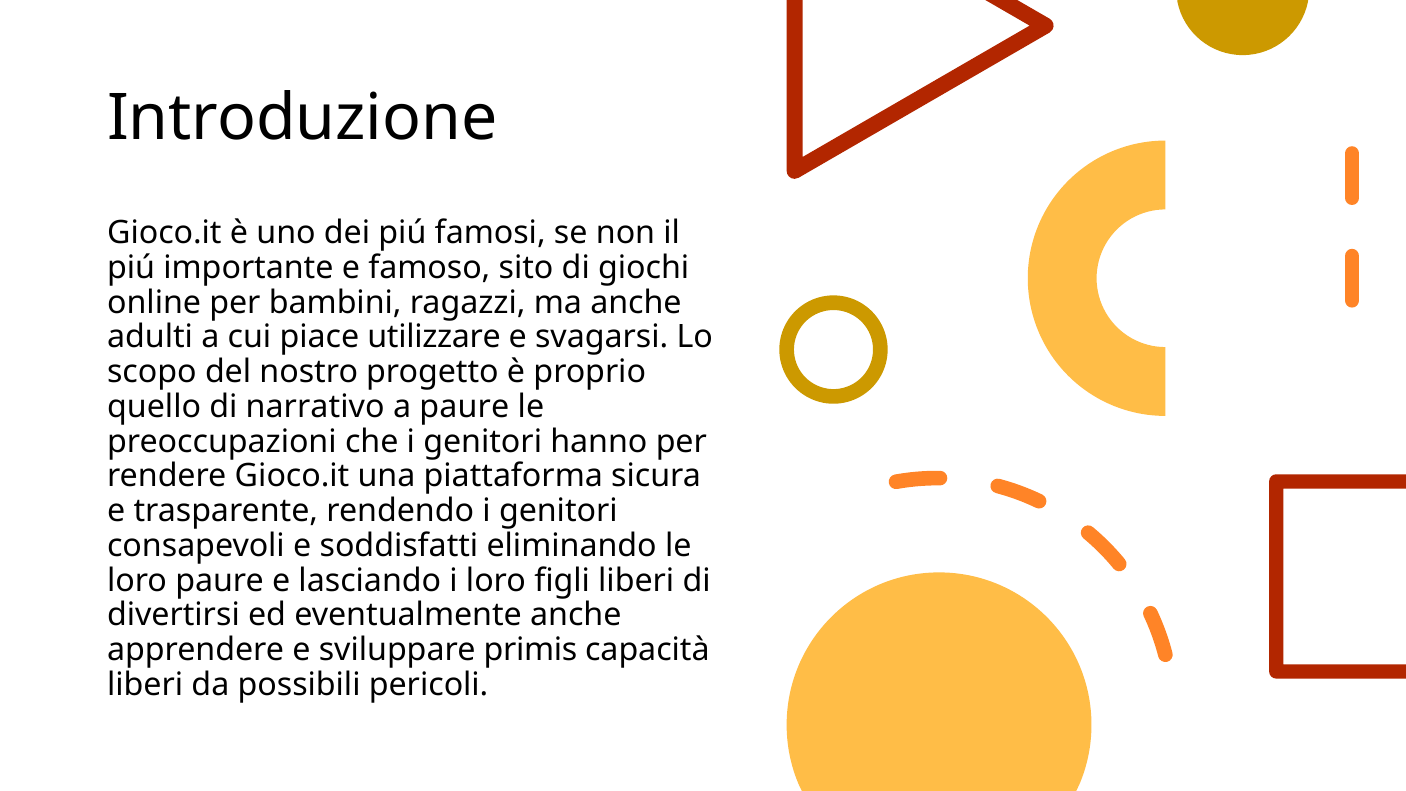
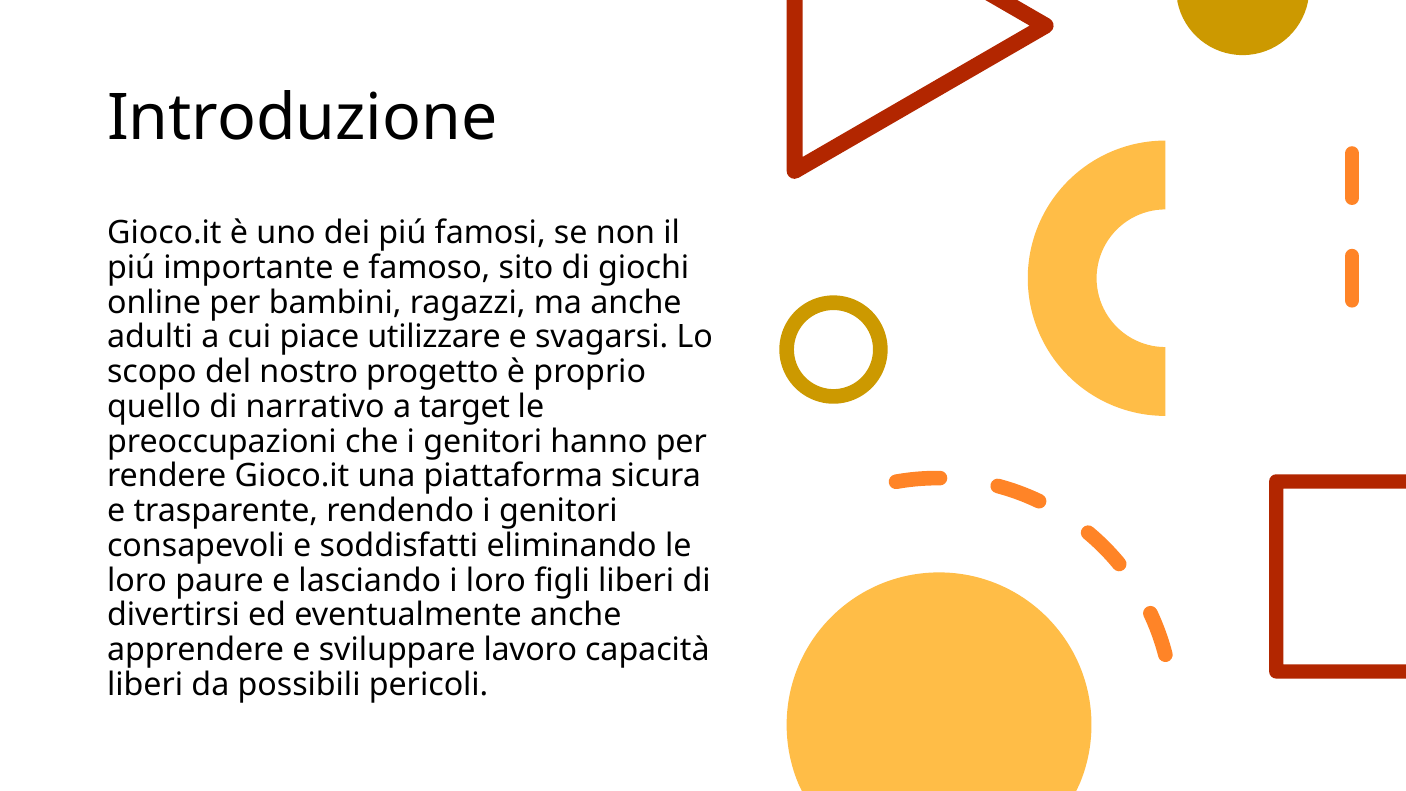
a paure: paure -> target
primis: primis -> lavoro
